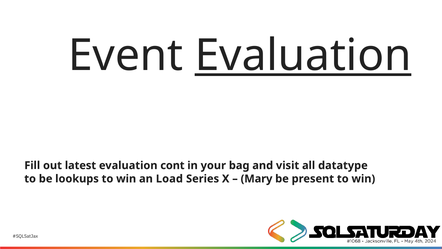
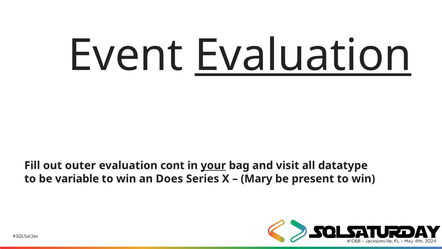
latest: latest -> outer
your underline: none -> present
lookups: lookups -> variable
Load: Load -> Does
